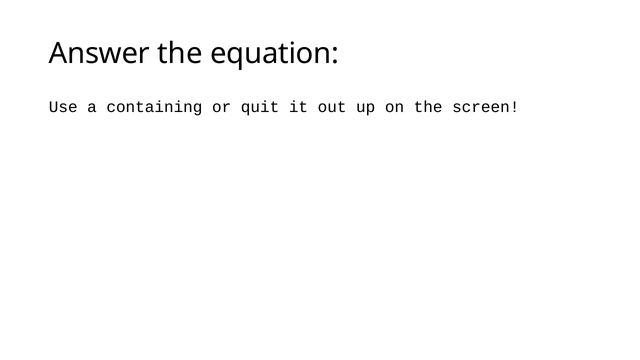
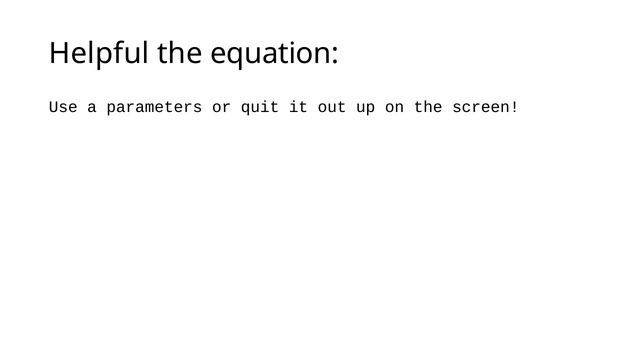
Answer: Answer -> Helpful
containing: containing -> parameters
